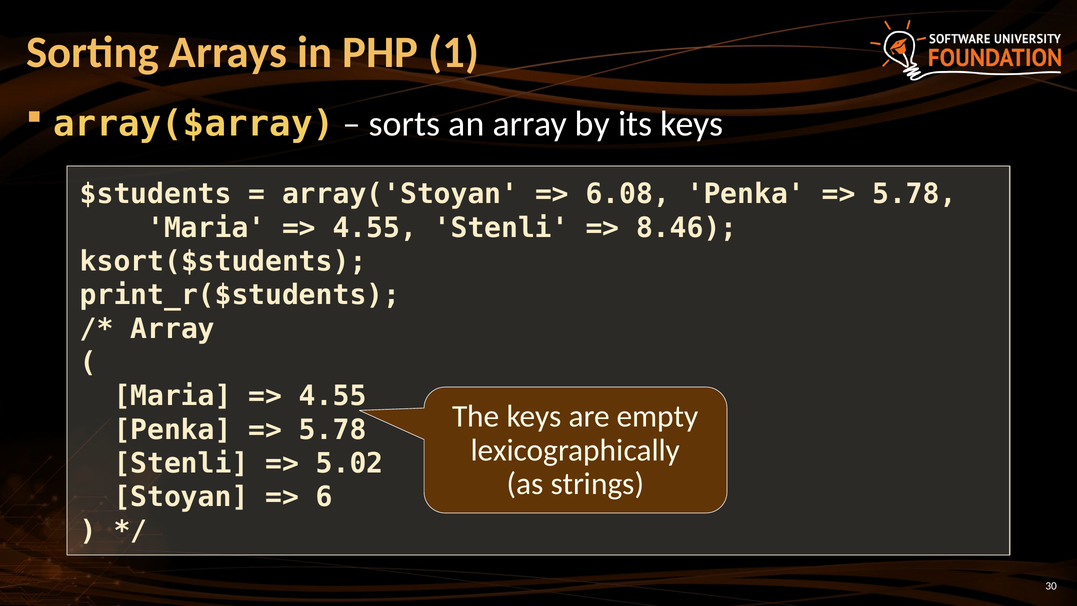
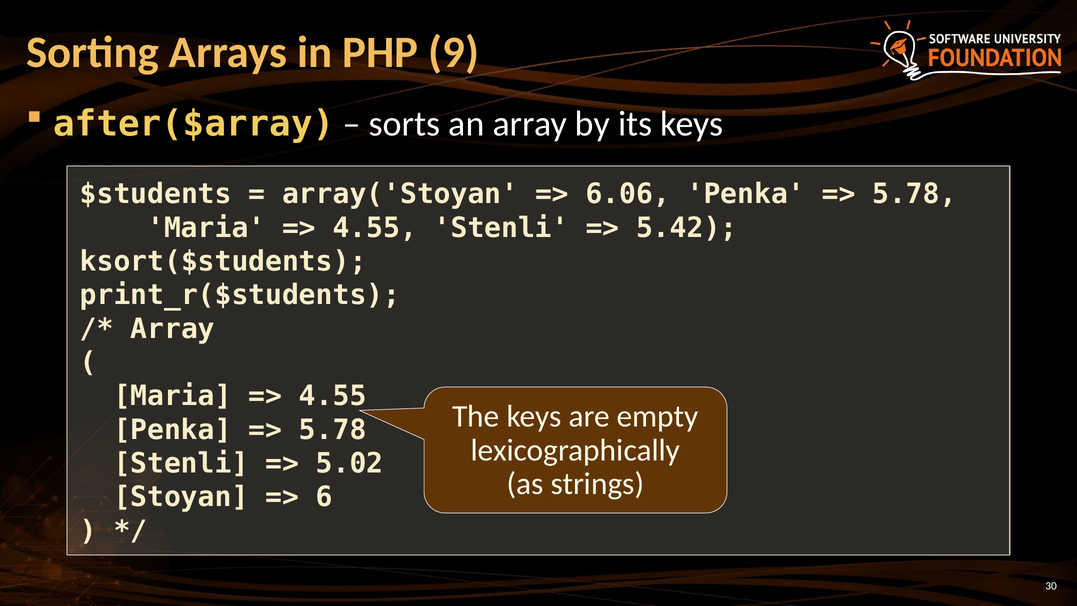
1: 1 -> 9
array($array: array($array -> after($array
6.08: 6.08 -> 6.06
8.46: 8.46 -> 5.42
